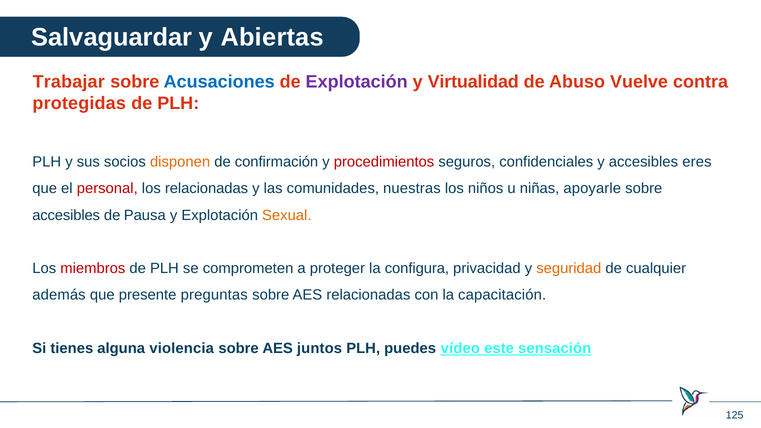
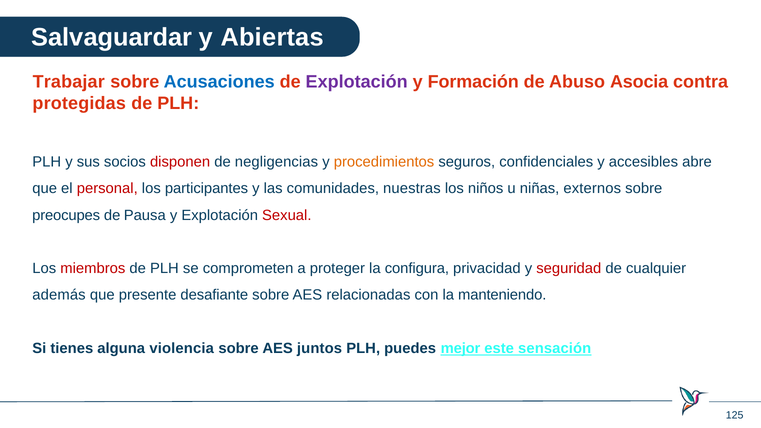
Virtualidad: Virtualidad -> Formación
Vuelve: Vuelve -> Asocia
disponen colour: orange -> red
confirmación: confirmación -> negligencias
procedimientos colour: red -> orange
eres: eres -> abre
los relacionadas: relacionadas -> participantes
apoyarle: apoyarle -> externos
accesibles at (66, 215): accesibles -> preocupes
Sexual colour: orange -> red
seguridad colour: orange -> red
preguntas: preguntas -> desafiante
capacitación: capacitación -> manteniendo
vídeo: vídeo -> mejor
